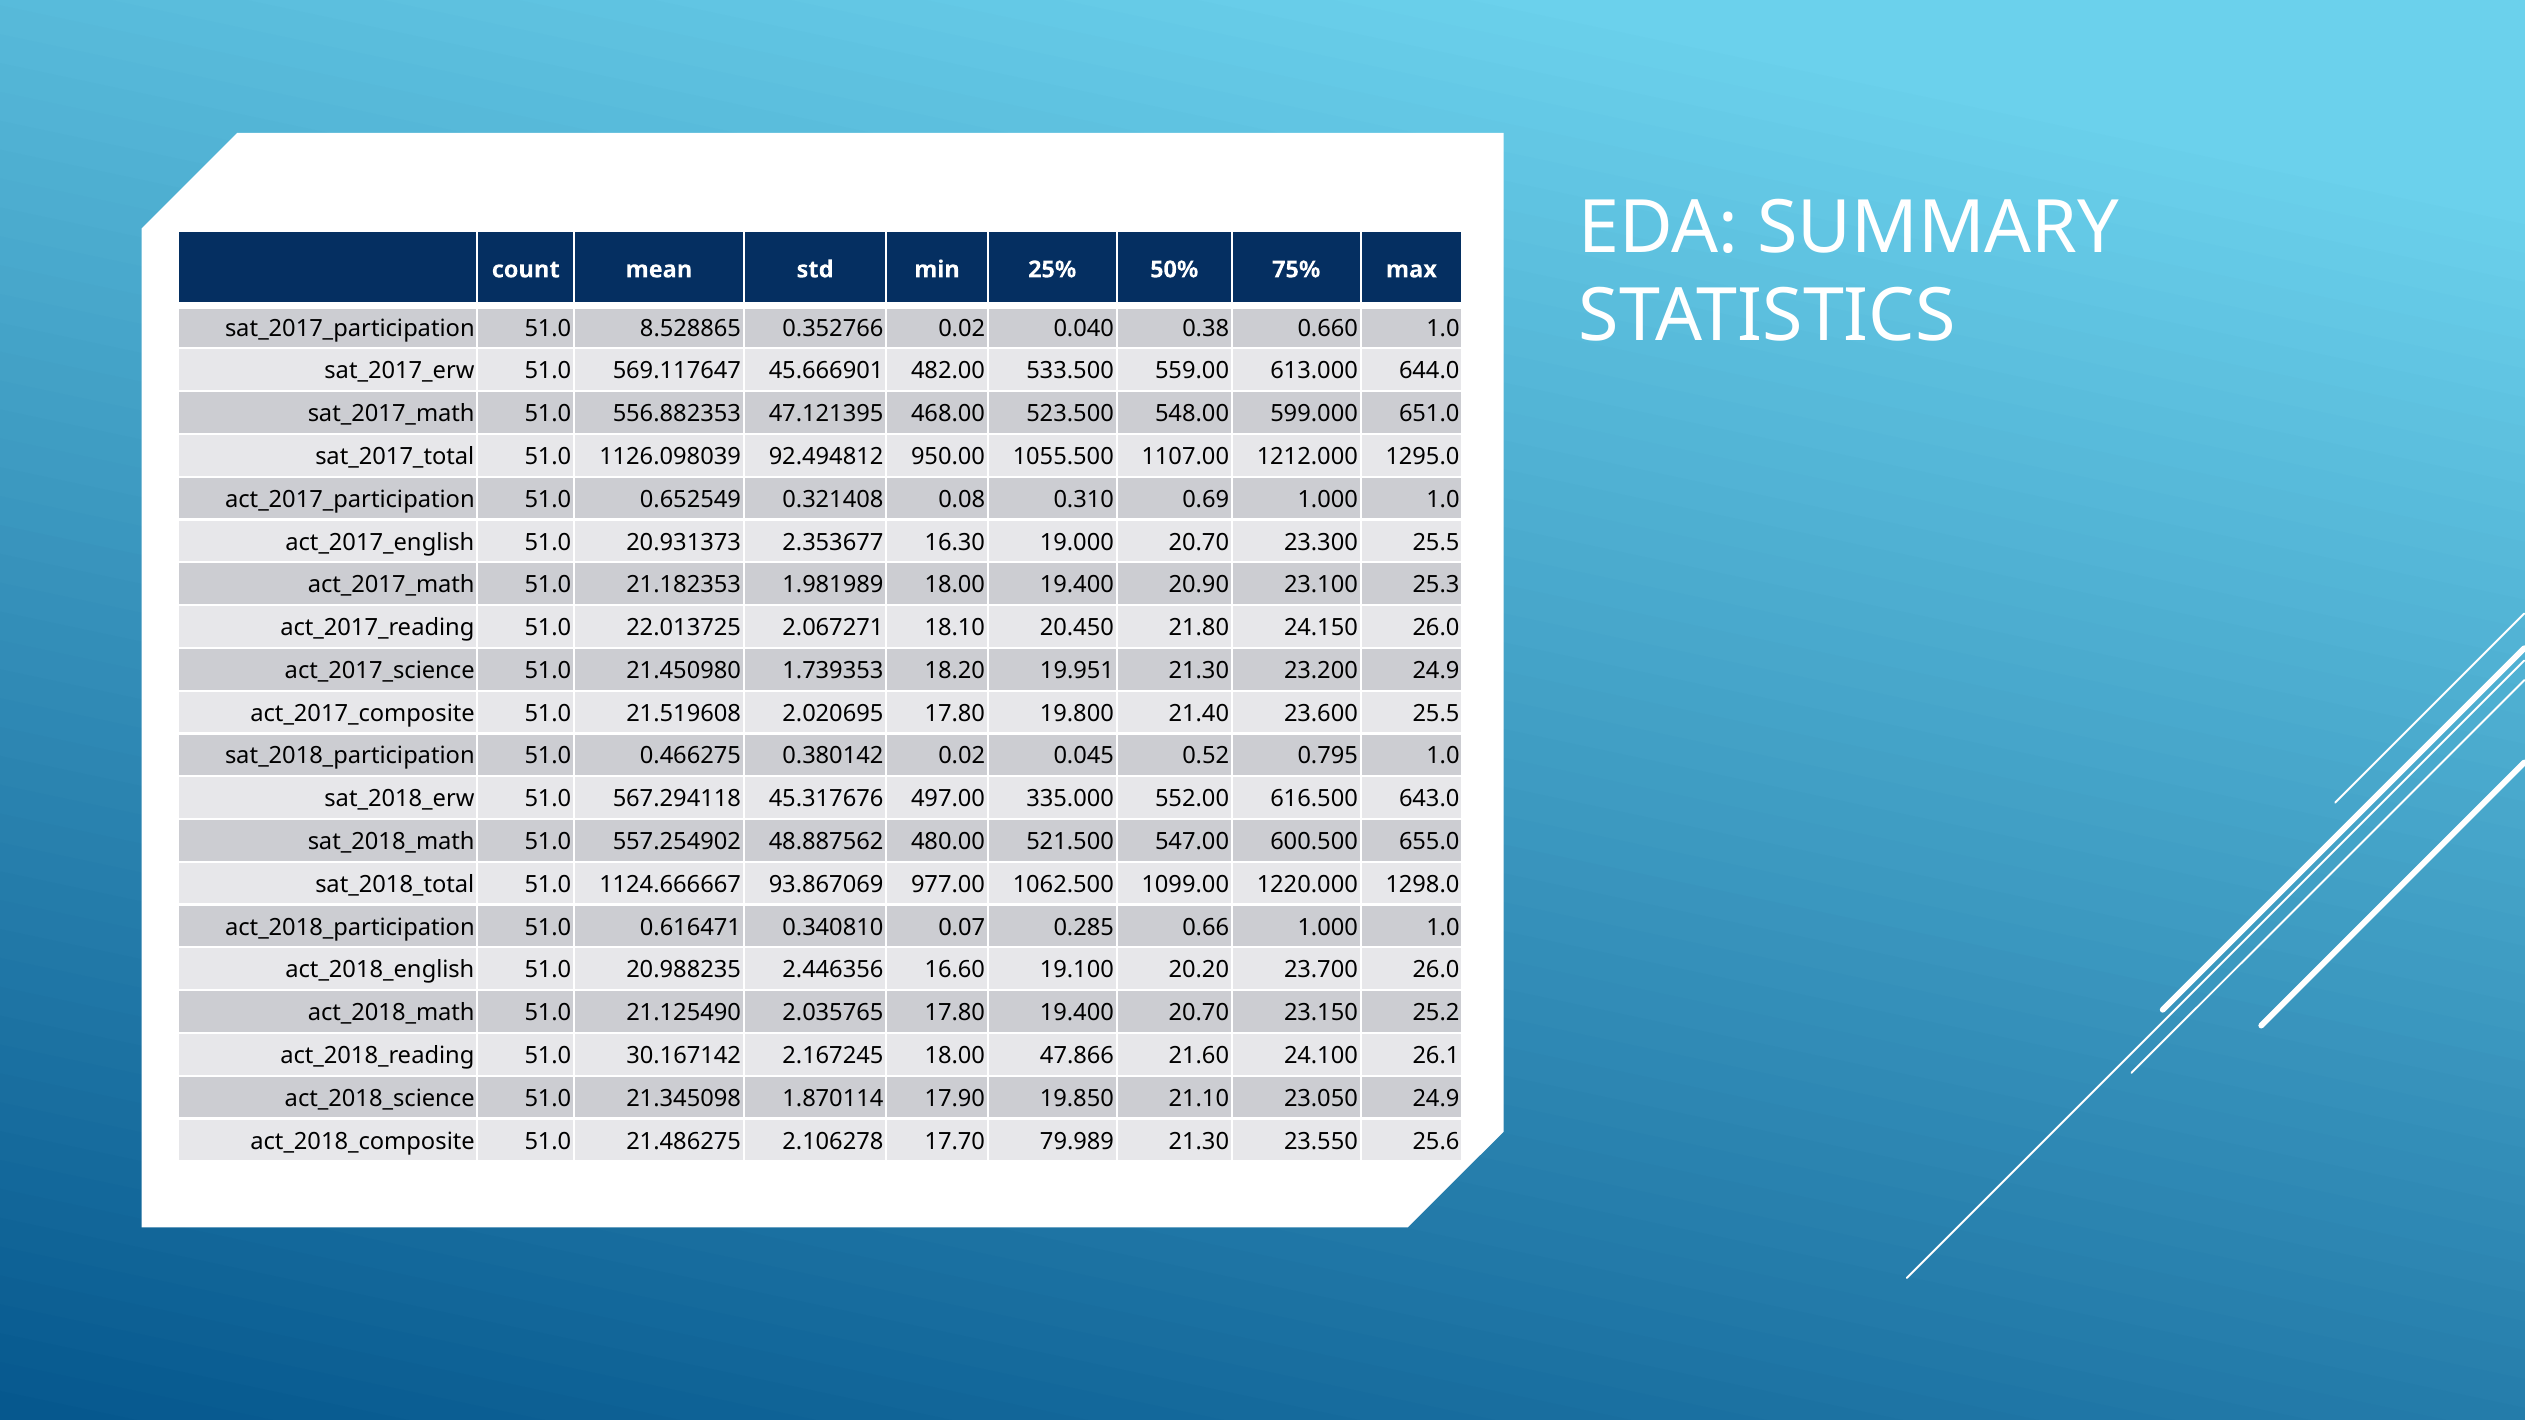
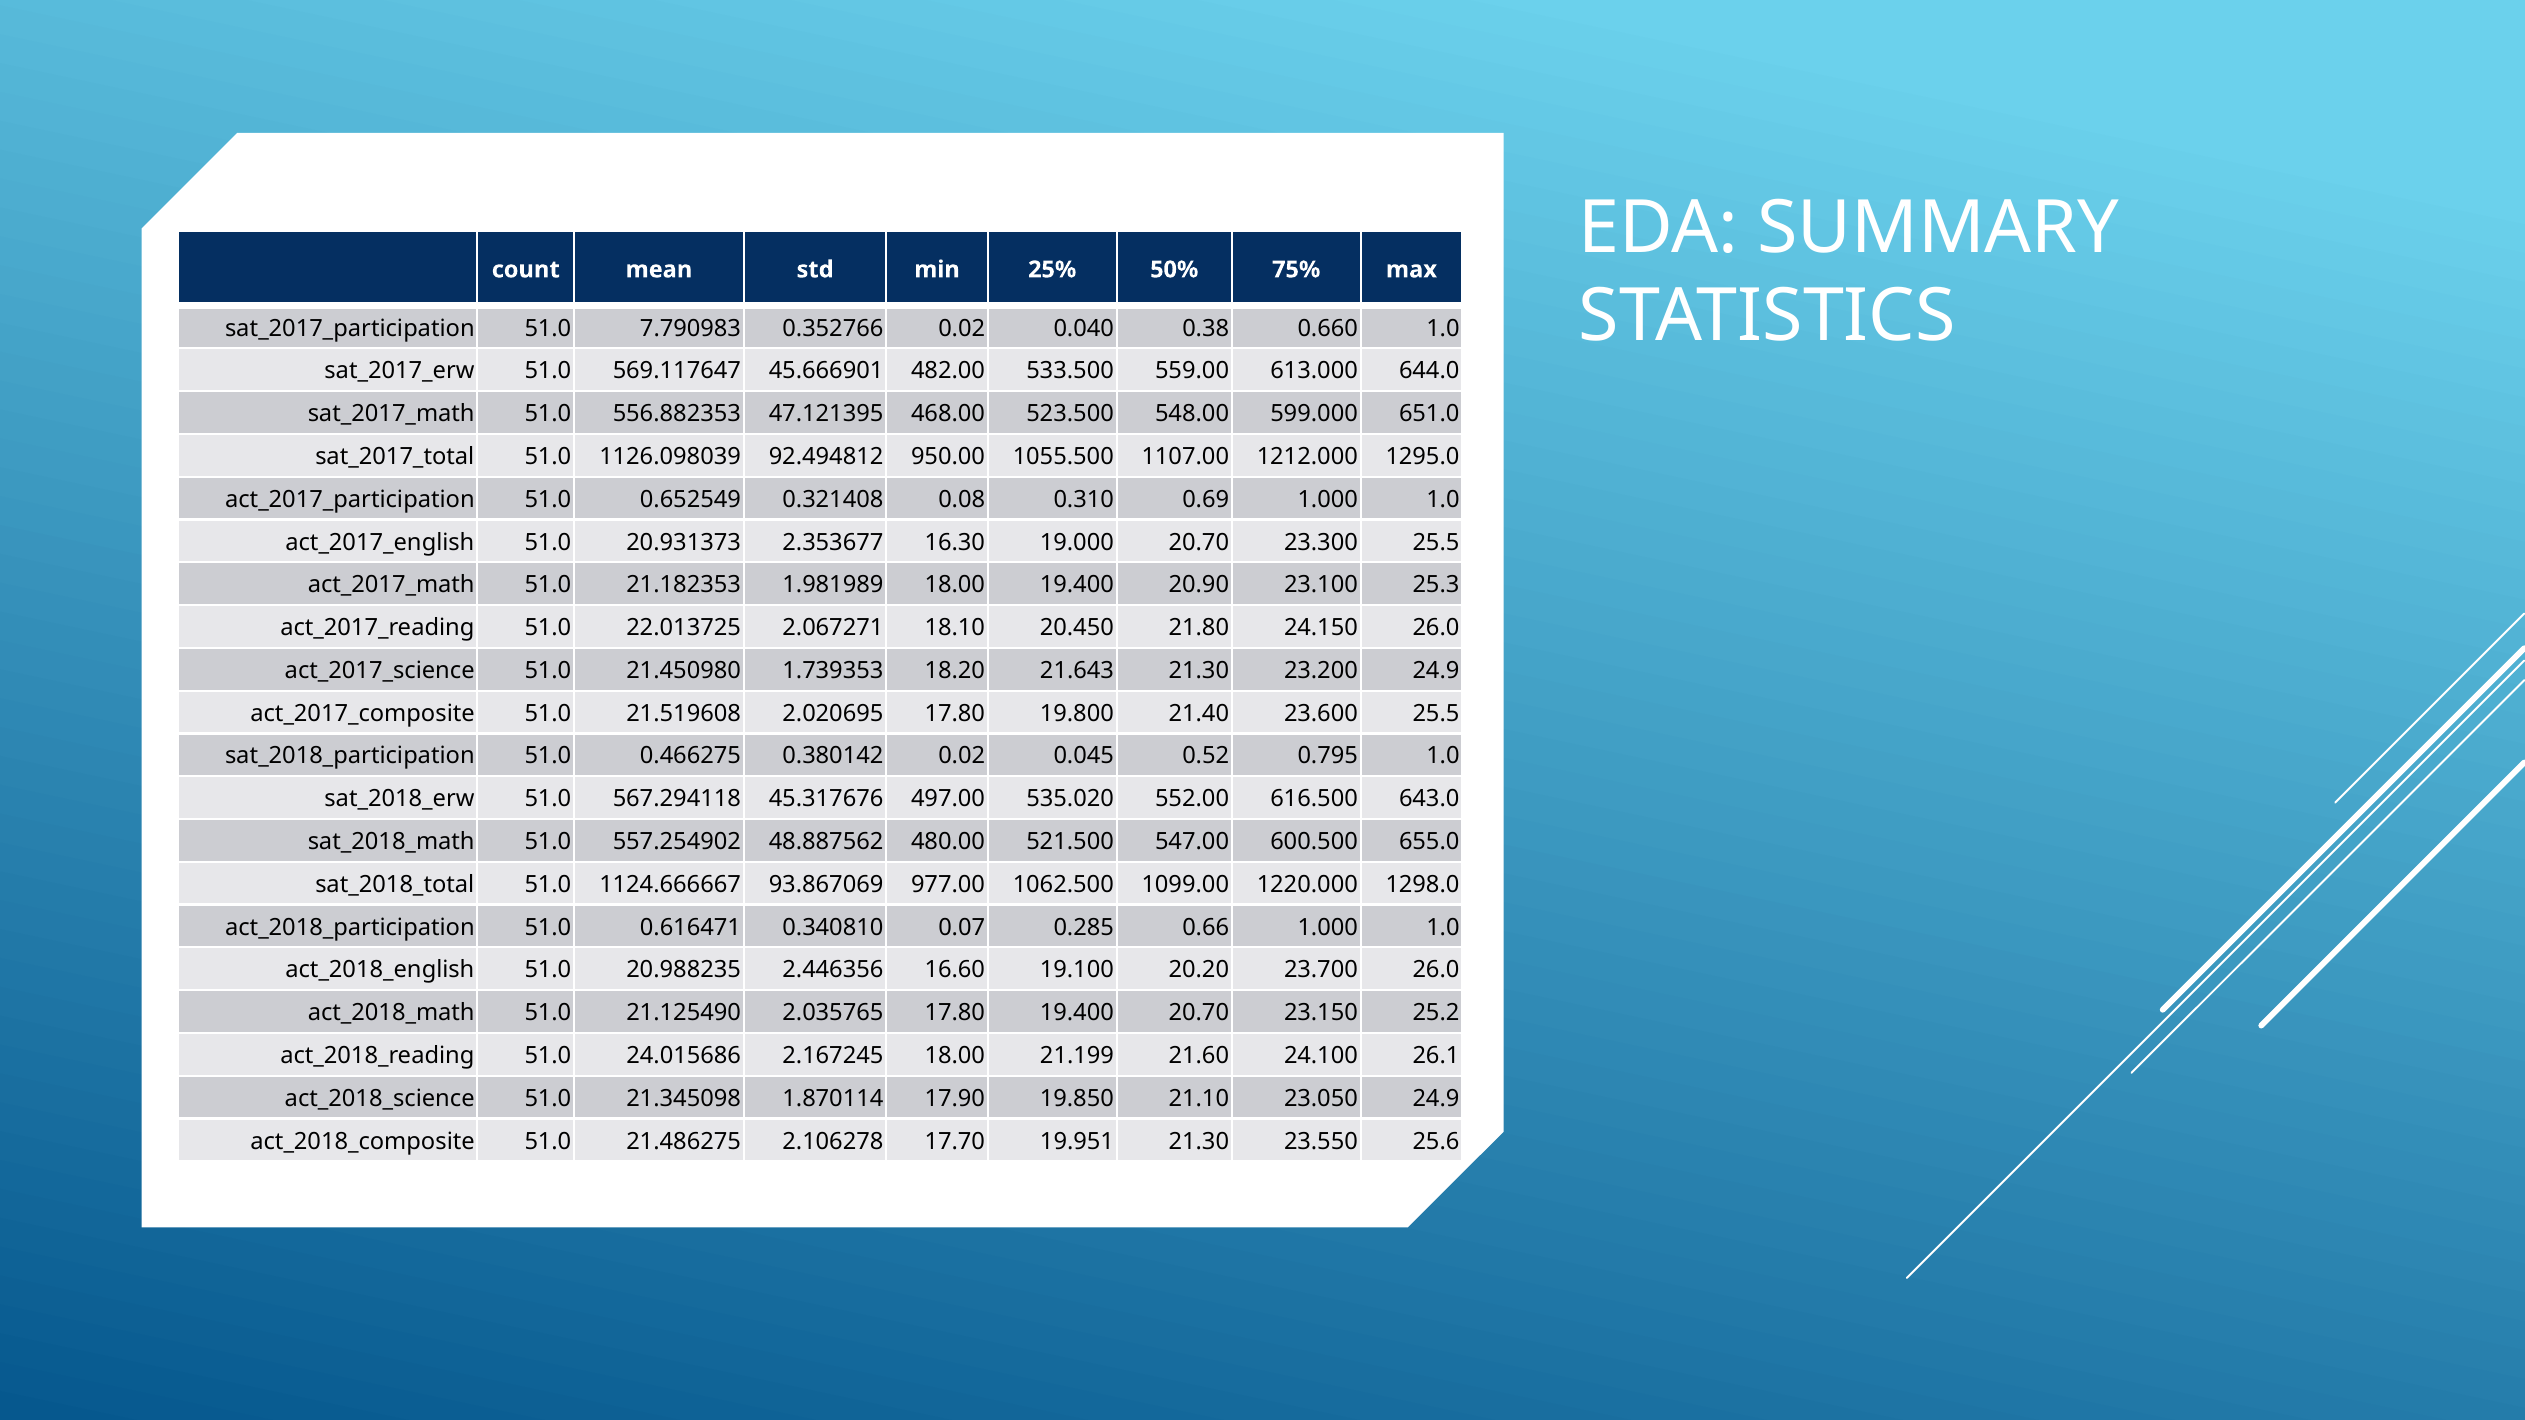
8.528865: 8.528865 -> 7.790983
19.951: 19.951 -> 21.643
335.000: 335.000 -> 535.020
30.167142: 30.167142 -> 24.015686
47.866: 47.866 -> 21.199
79.989: 79.989 -> 19.951
